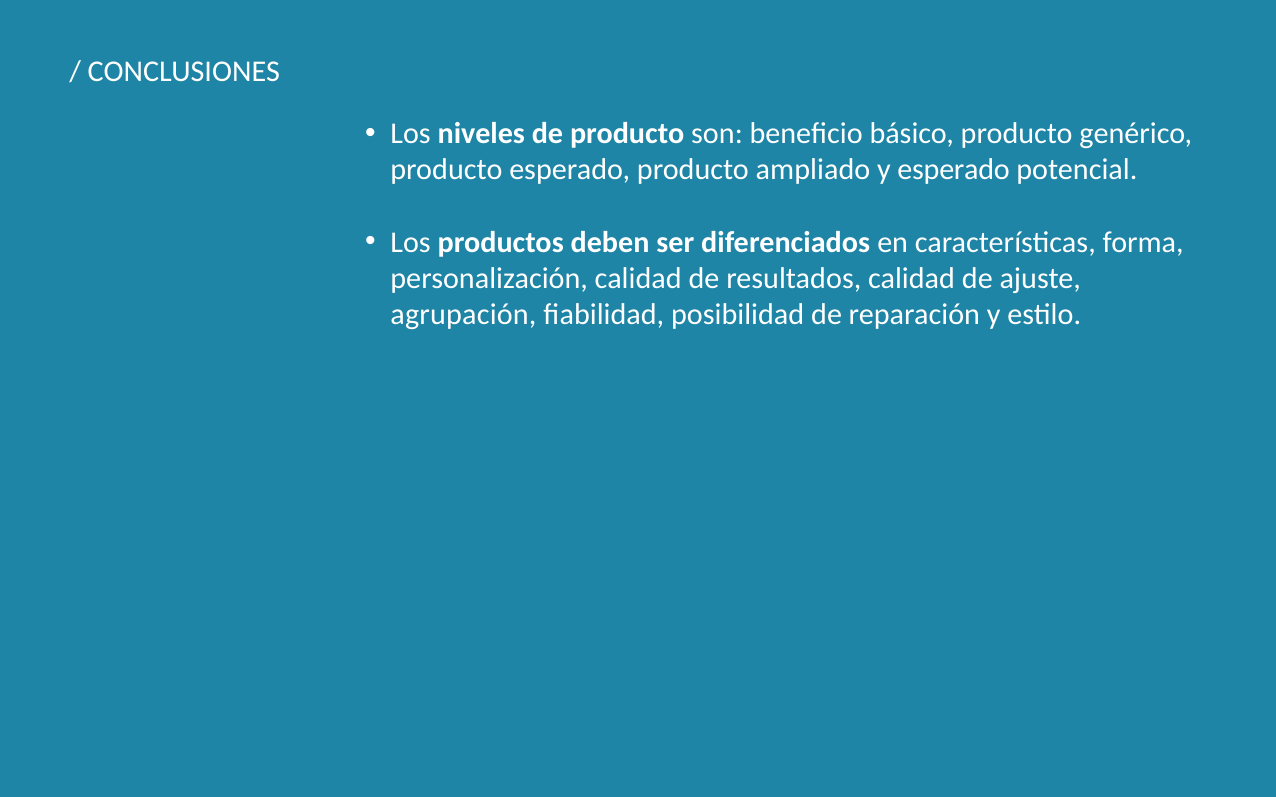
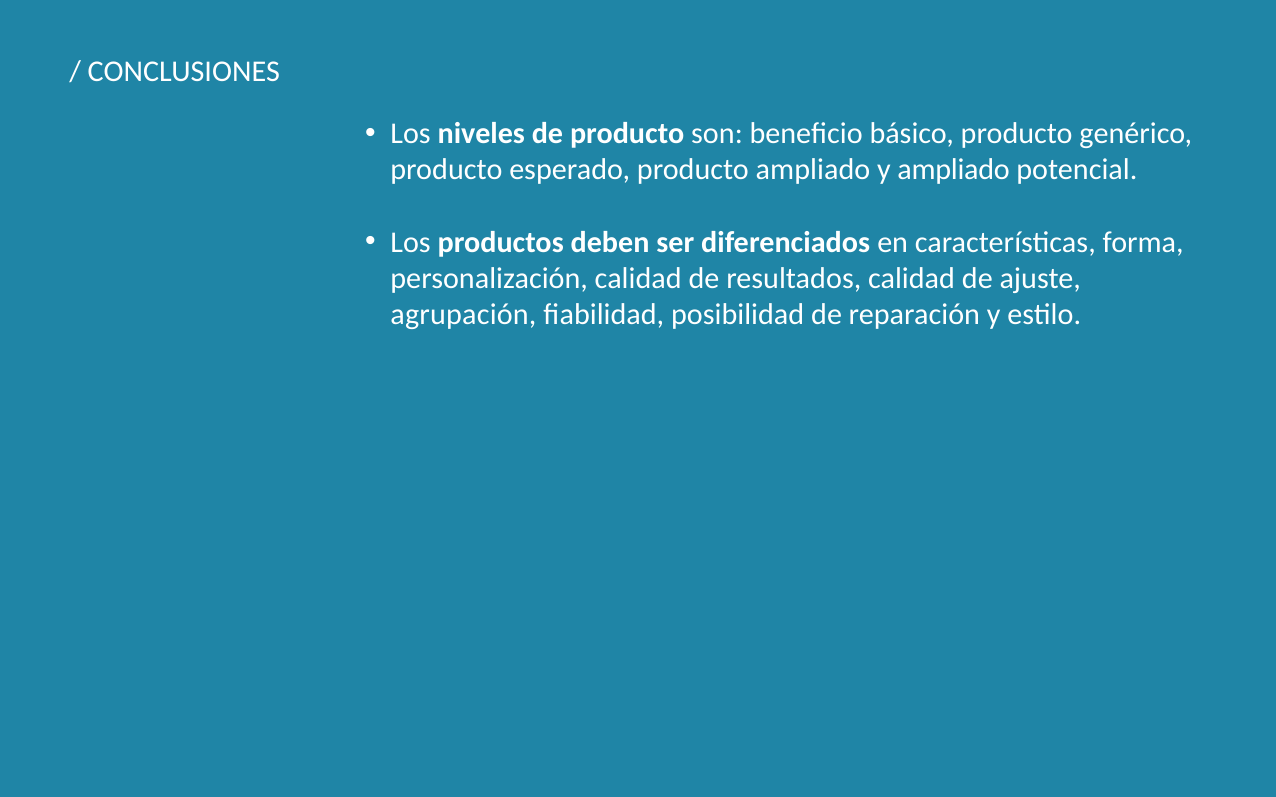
y esperado: esperado -> ampliado
